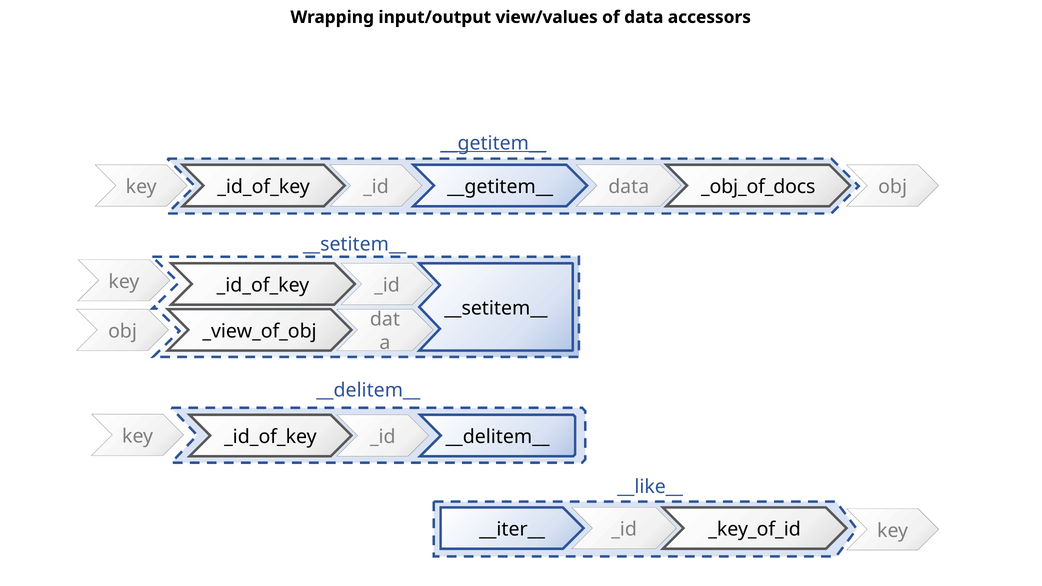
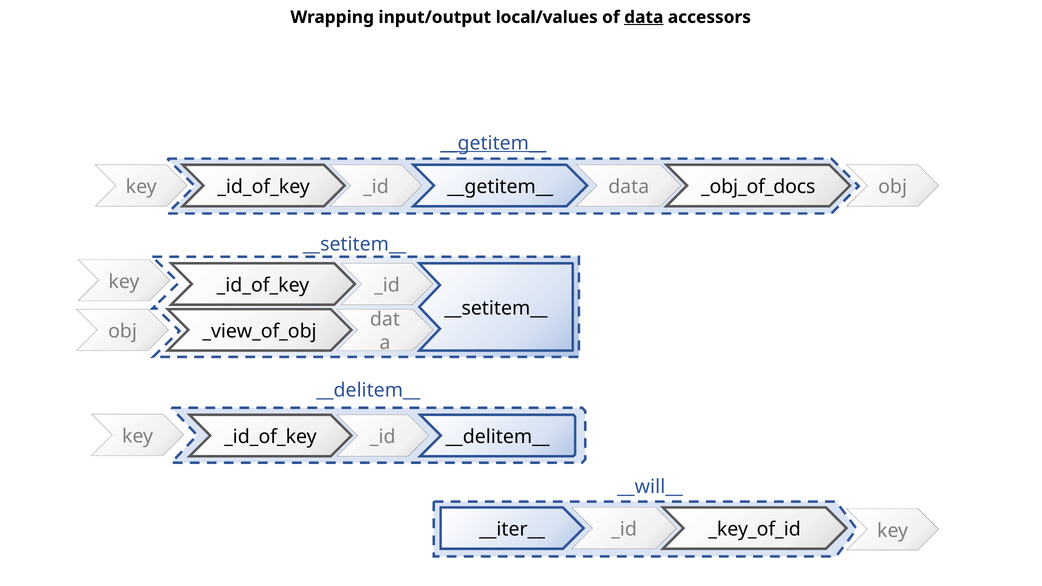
view/values: view/values -> local/values
data at (644, 17) underline: none -> present
__like__: __like__ -> __will__
